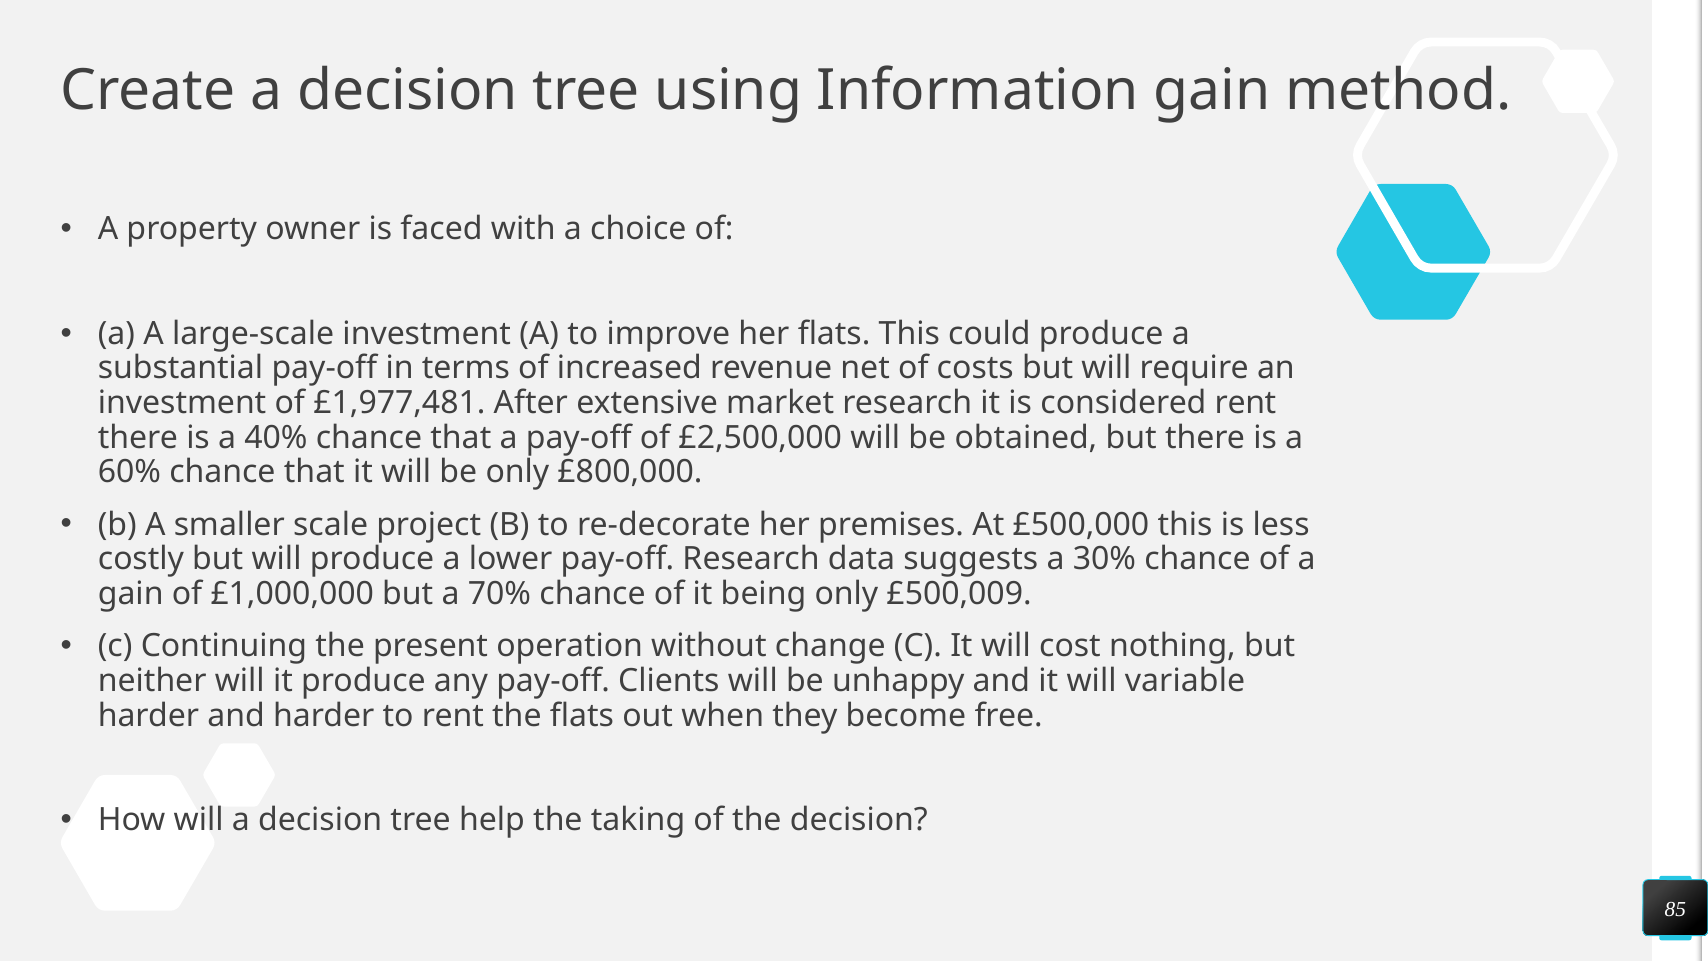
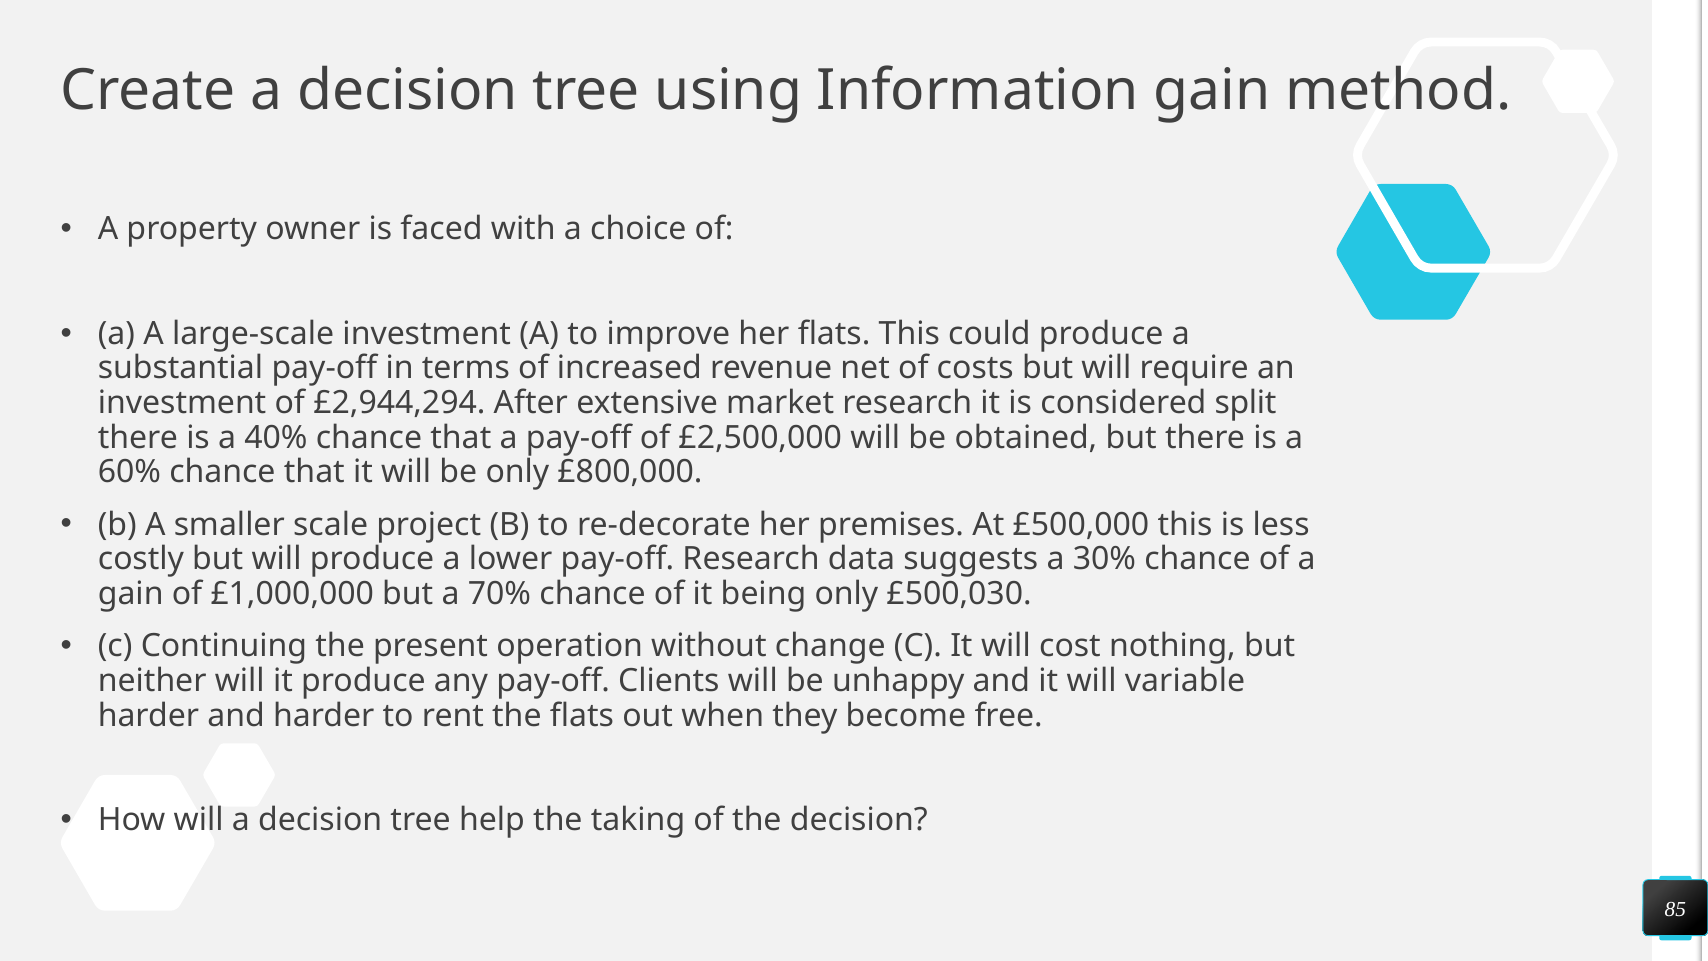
£1,977,481: £1,977,481 -> £2,944,294
considered rent: rent -> split
£500,009: £500,009 -> £500,030
